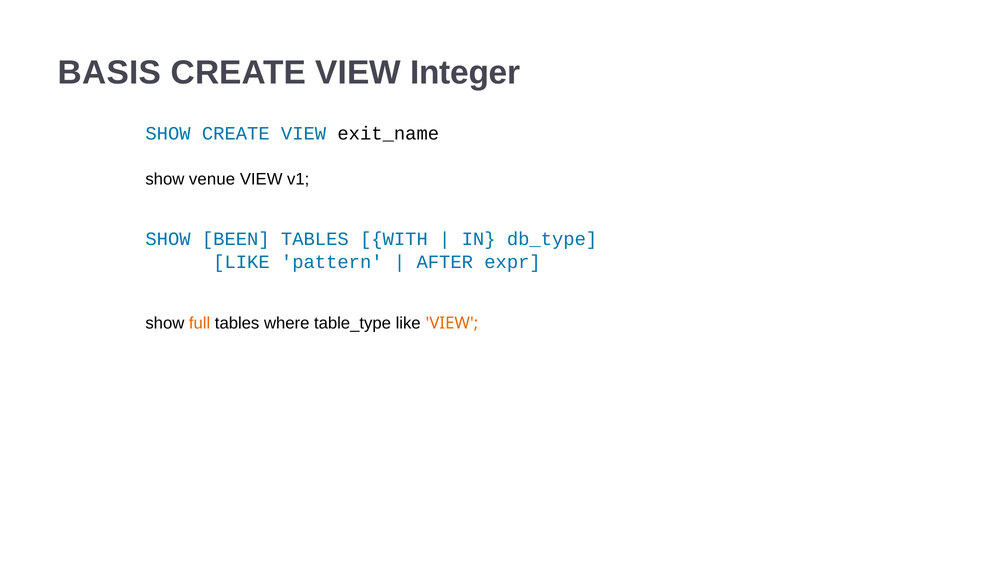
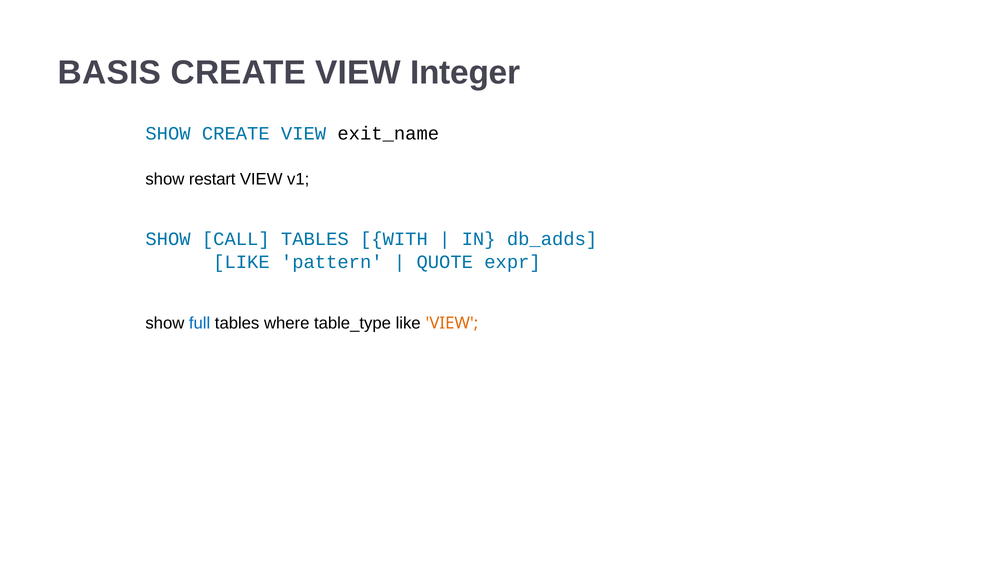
venue: venue -> restart
BEEN: BEEN -> CALL
db_type: db_type -> db_adds
AFTER: AFTER -> QUOTE
full colour: orange -> blue
